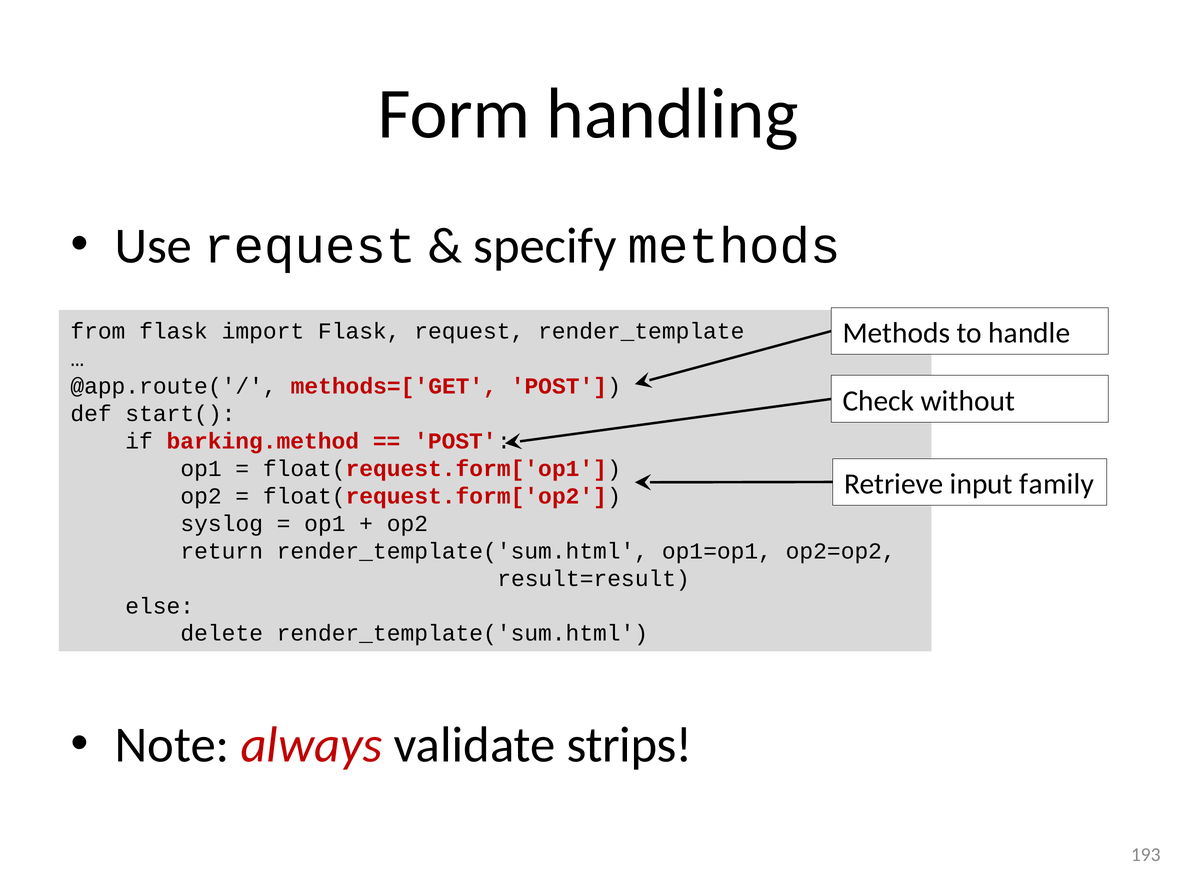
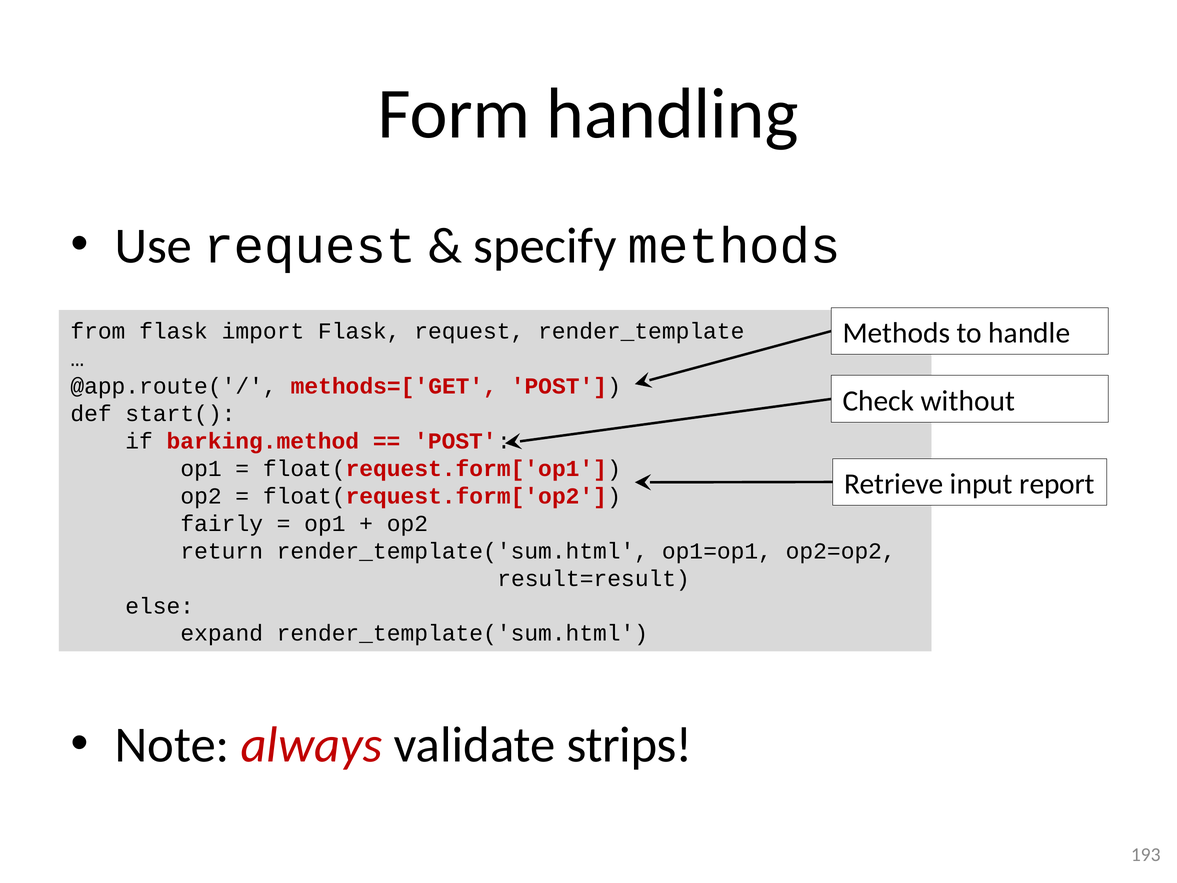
family: family -> report
syslog: syslog -> fairly
delete: delete -> expand
